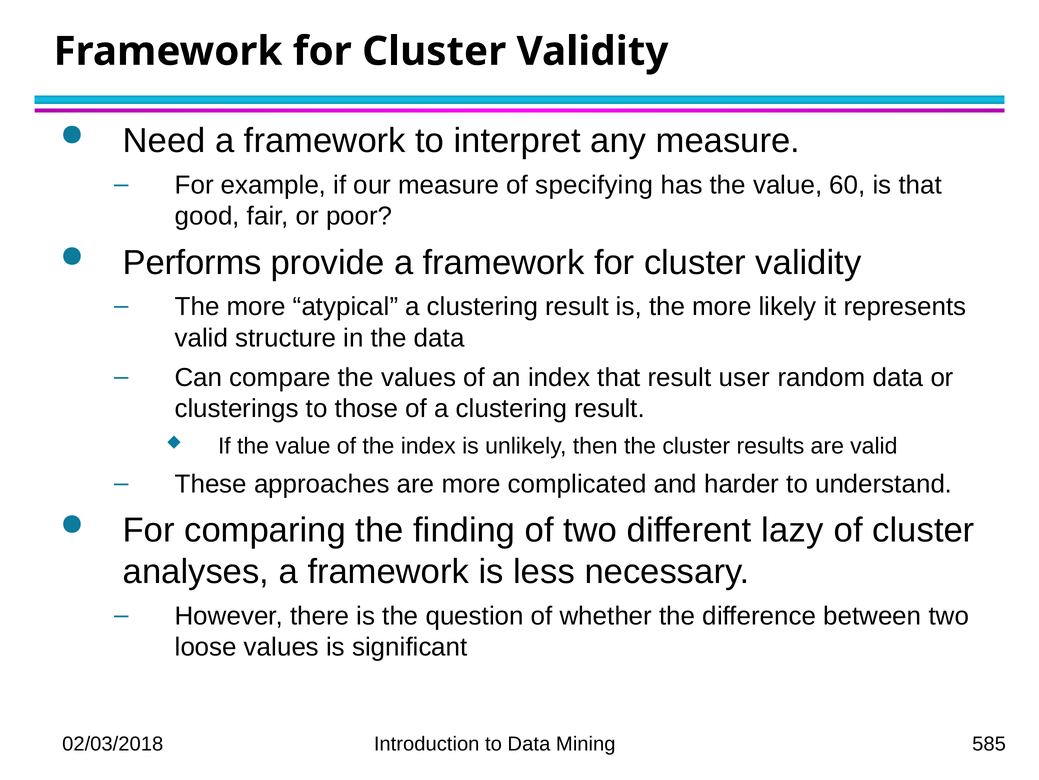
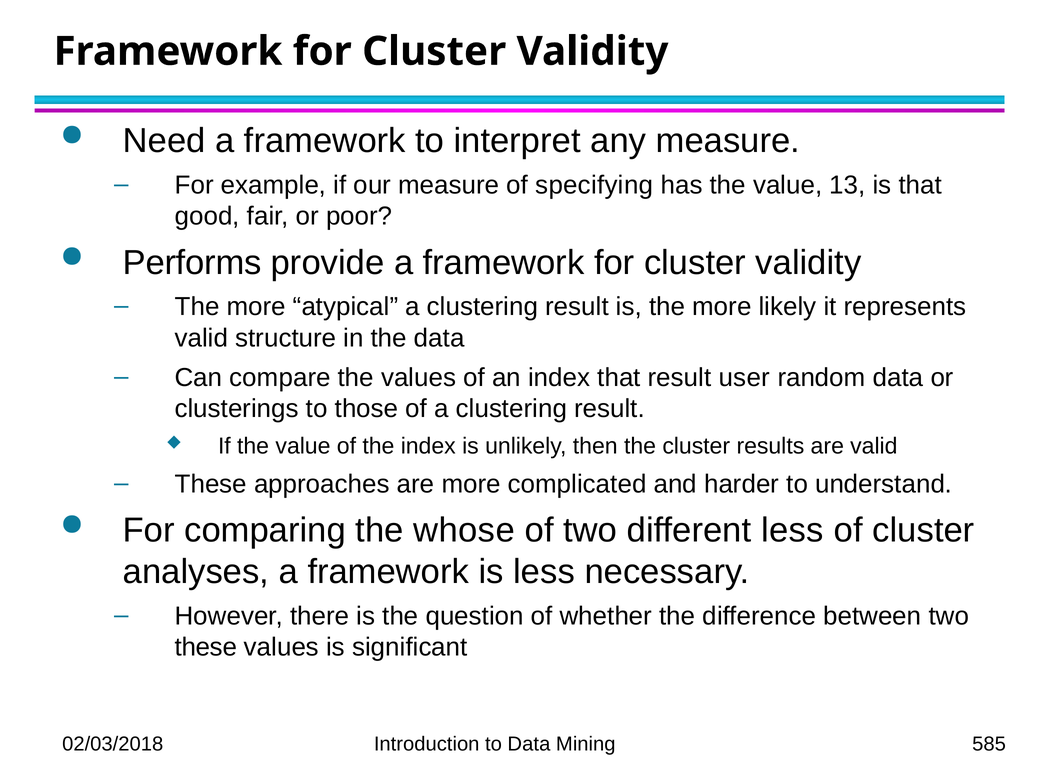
60: 60 -> 13
finding: finding -> whose
different lazy: lazy -> less
loose at (206, 647): loose -> these
